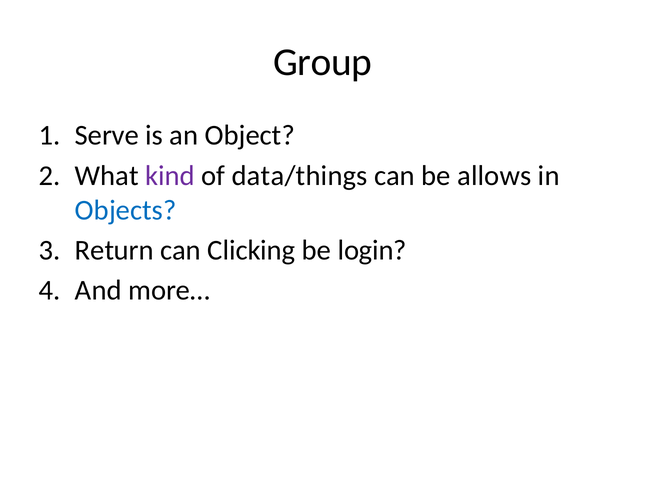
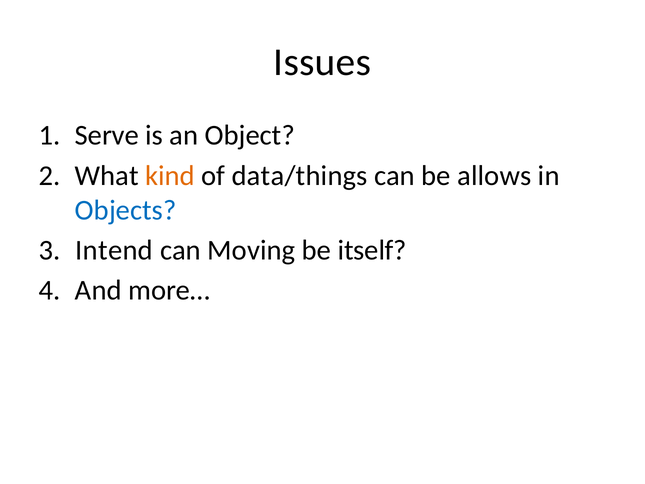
Group: Group -> Issues
kind colour: purple -> orange
Return: Return -> Intend
Clicking: Clicking -> Moving
login: login -> itself
